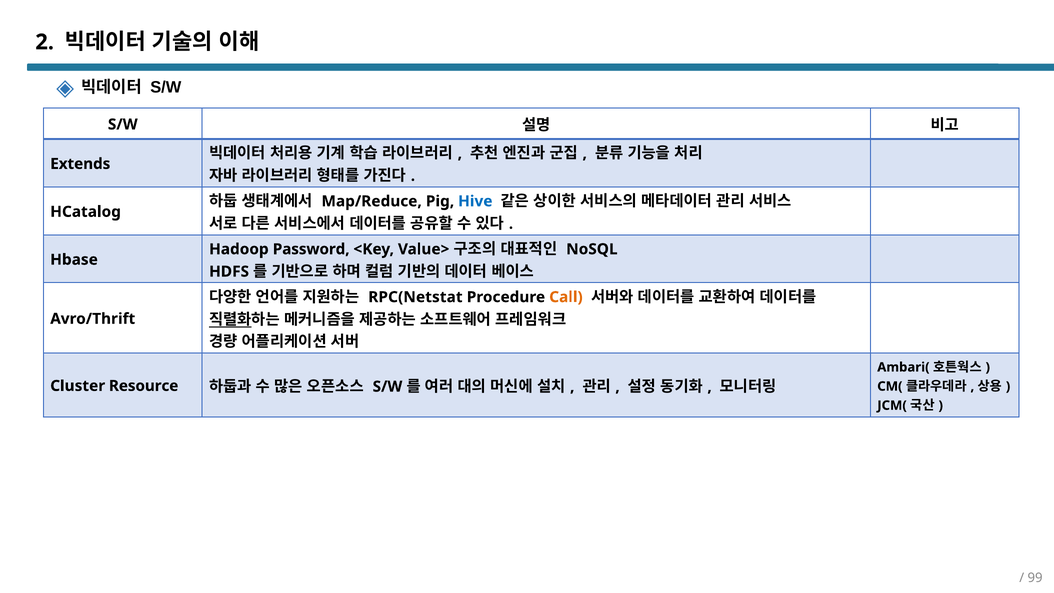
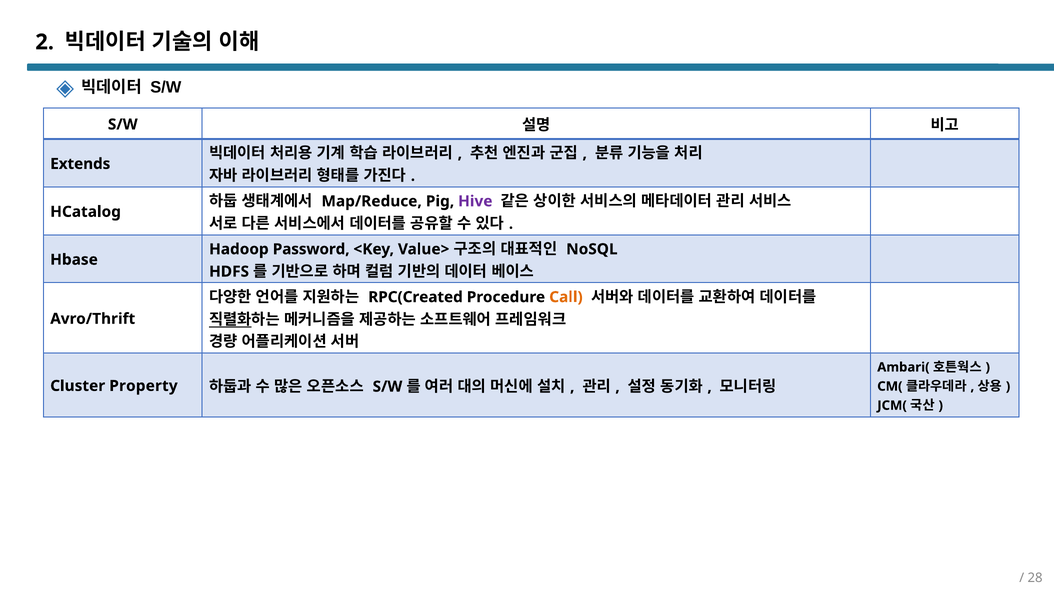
Hive colour: blue -> purple
RPC(Netstat: RPC(Netstat -> RPC(Created
Resource: Resource -> Property
99: 99 -> 28
